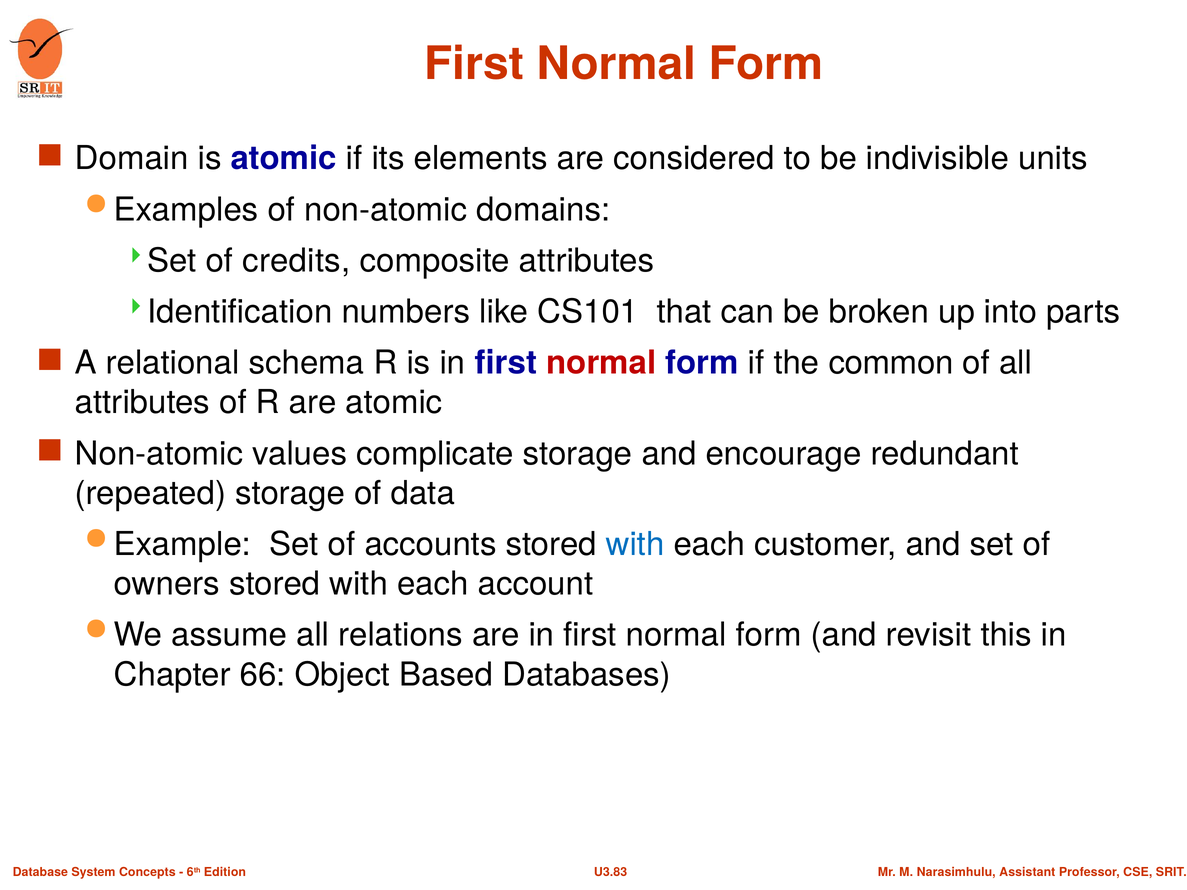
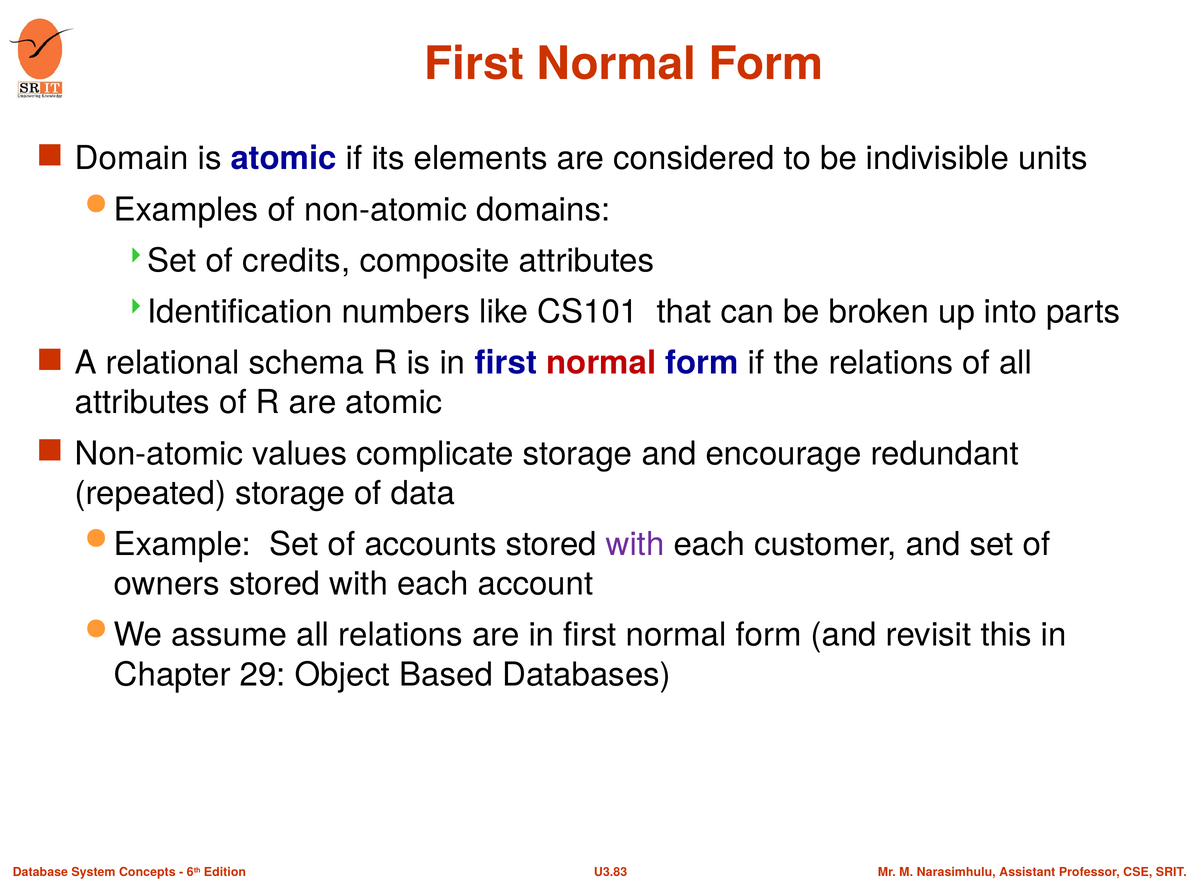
the common: common -> relations
with at (635, 545) colour: blue -> purple
66: 66 -> 29
